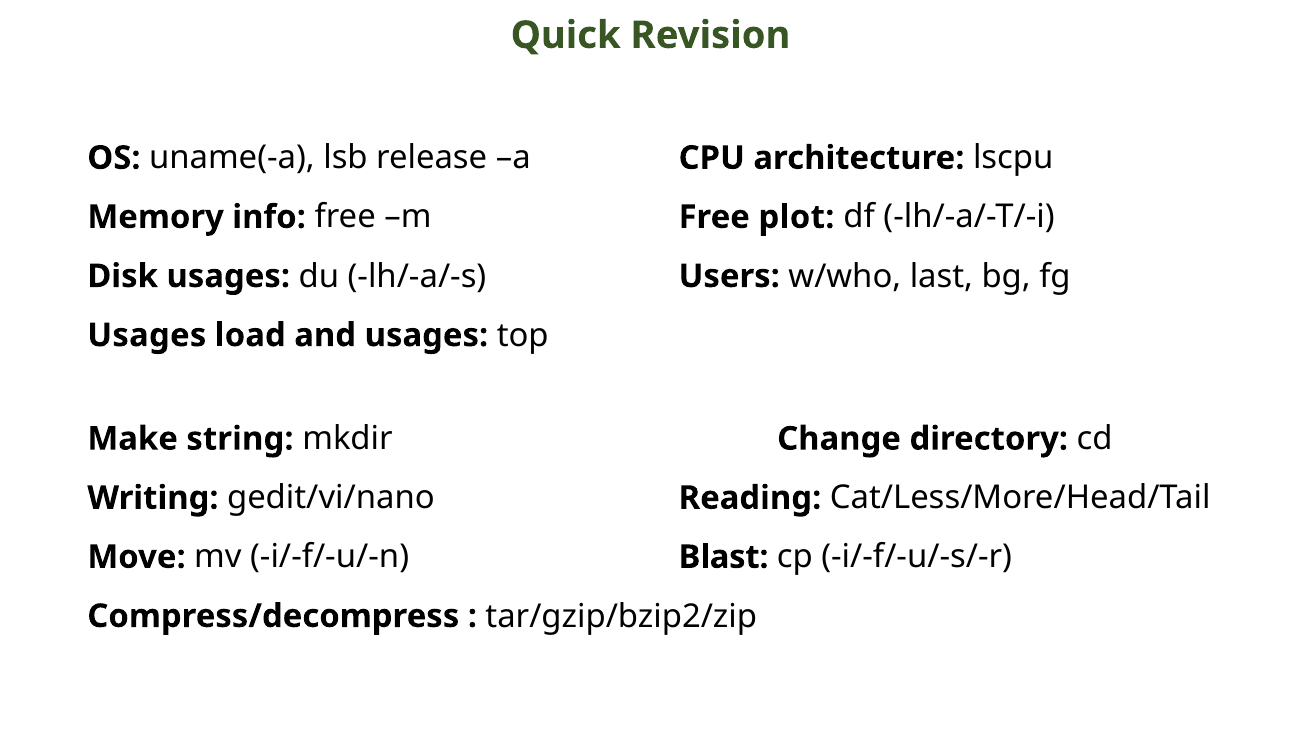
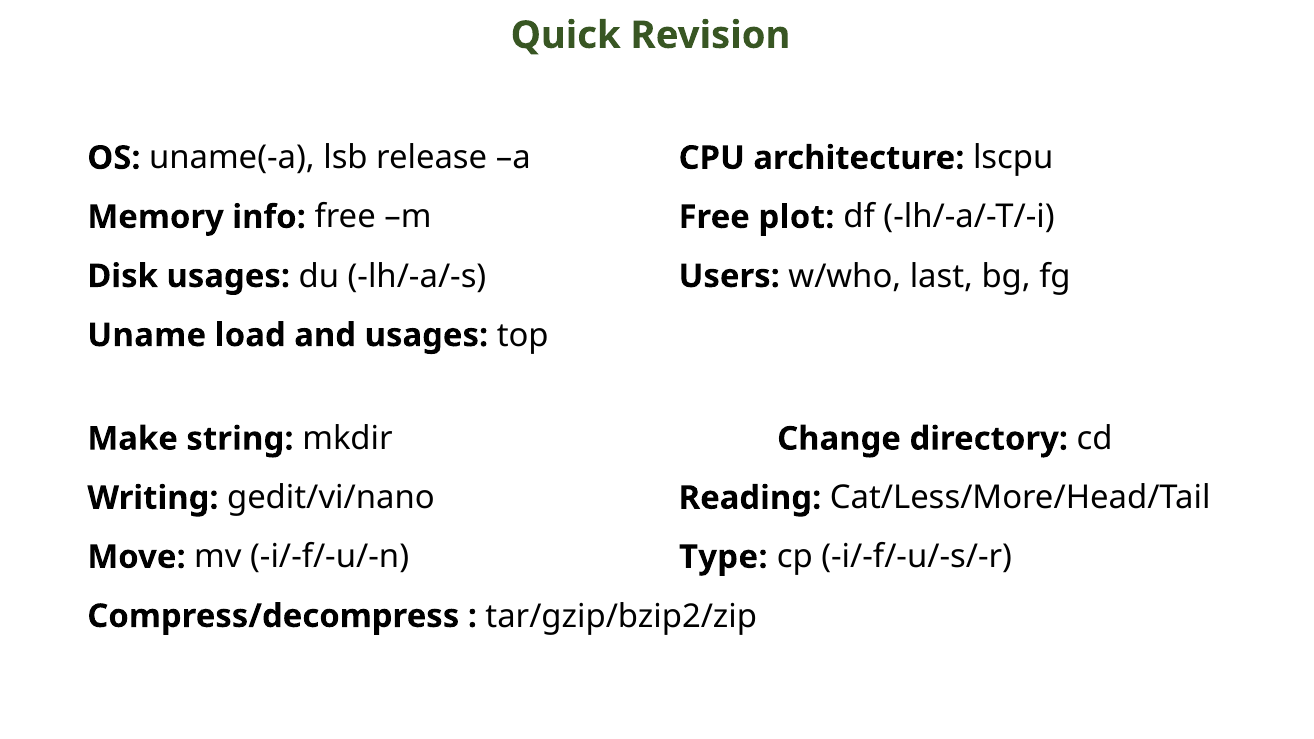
Usages at (147, 335): Usages -> Uname
Blast: Blast -> Type
